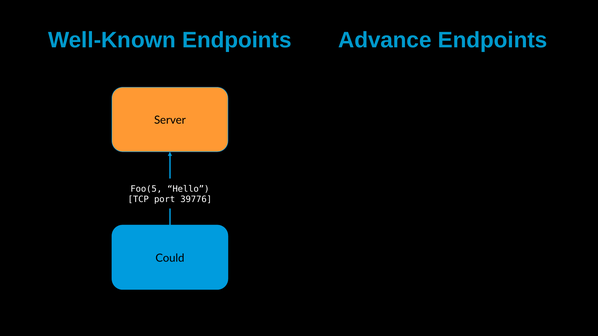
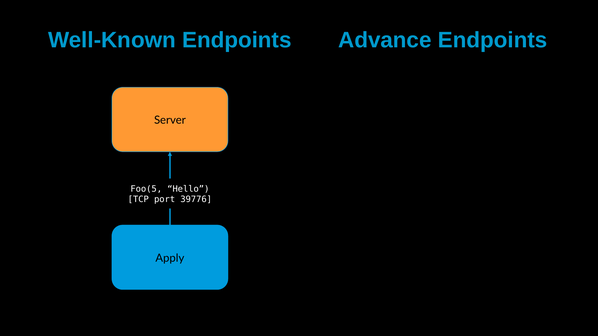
Could: Could -> Apply
